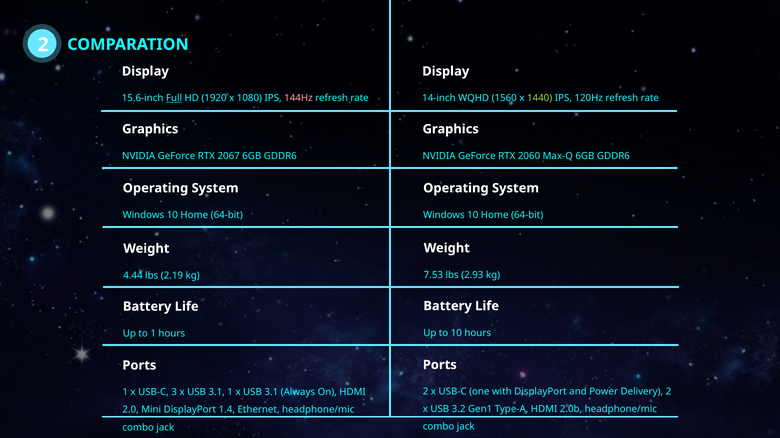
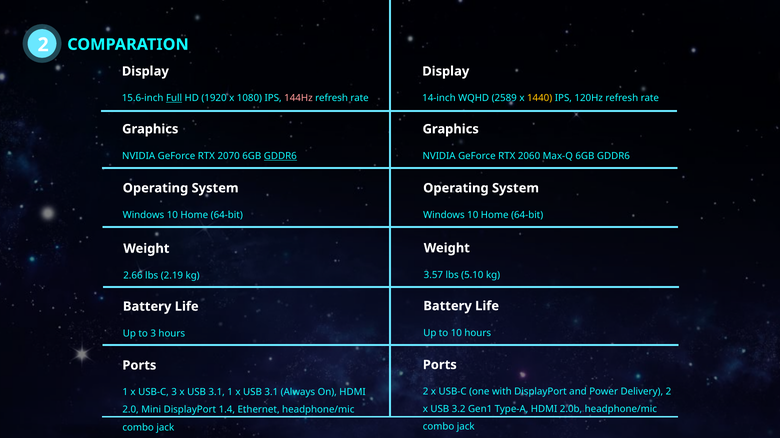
1560: 1560 -> 2589
1440 colour: light green -> yellow
2067: 2067 -> 2070
GDDR6 at (280, 156) underline: none -> present
7.53: 7.53 -> 3.57
2.93: 2.93 -> 5.10
4.44: 4.44 -> 2.66
to 1: 1 -> 3
